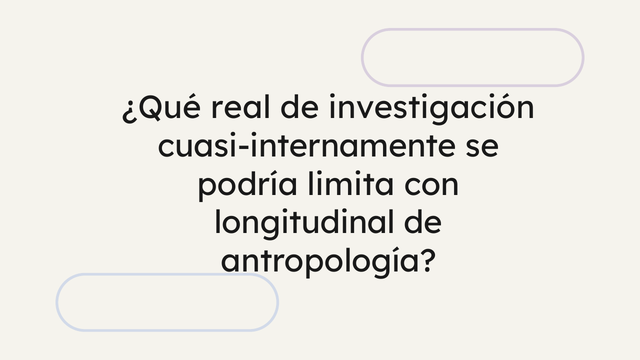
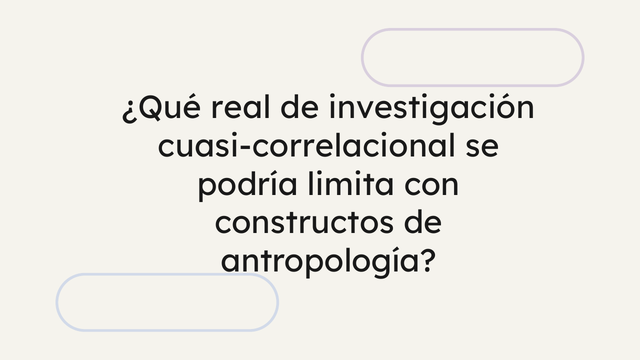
cuasi-internamente: cuasi-internamente -> cuasi-correlacional
longitudinal: longitudinal -> constructos
